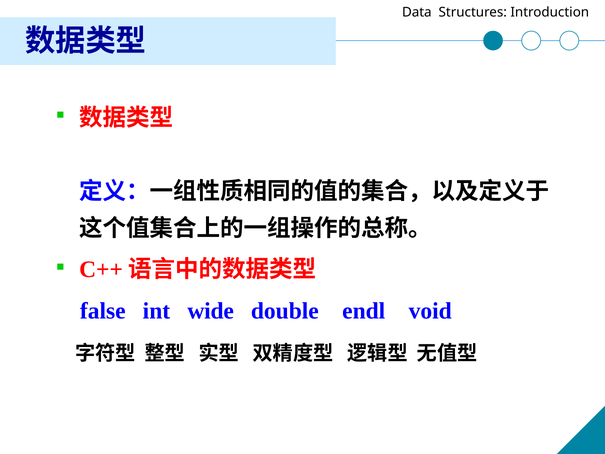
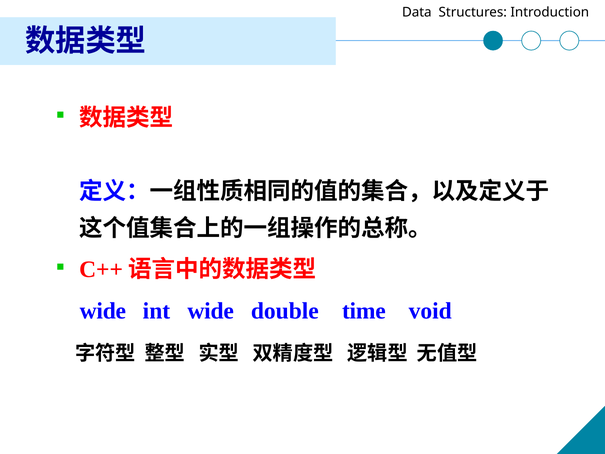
false at (103, 311): false -> wide
endl: endl -> time
